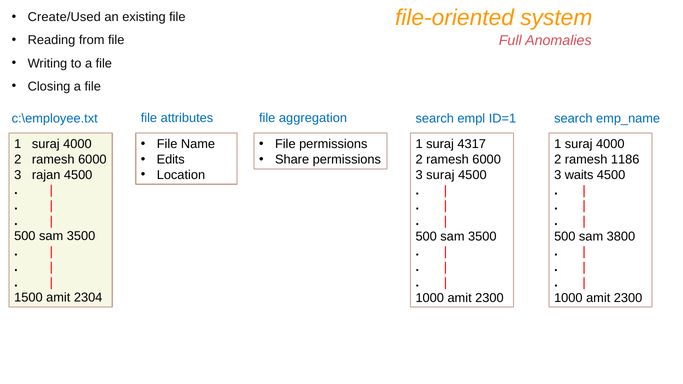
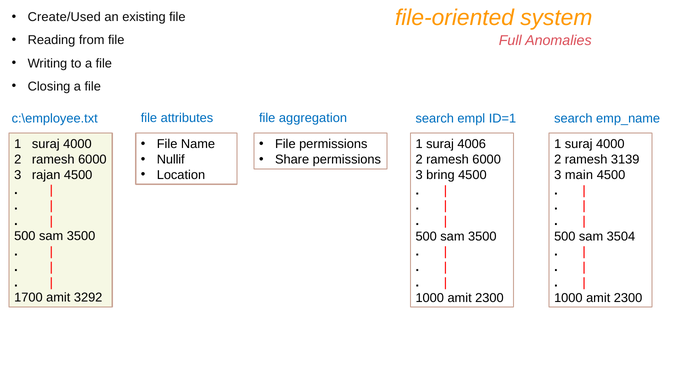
4317: 4317 -> 4006
Edits: Edits -> Nullif
1186: 1186 -> 3139
3 suraj: suraj -> bring
waits: waits -> main
3800: 3800 -> 3504
1500: 1500 -> 1700
2304: 2304 -> 3292
